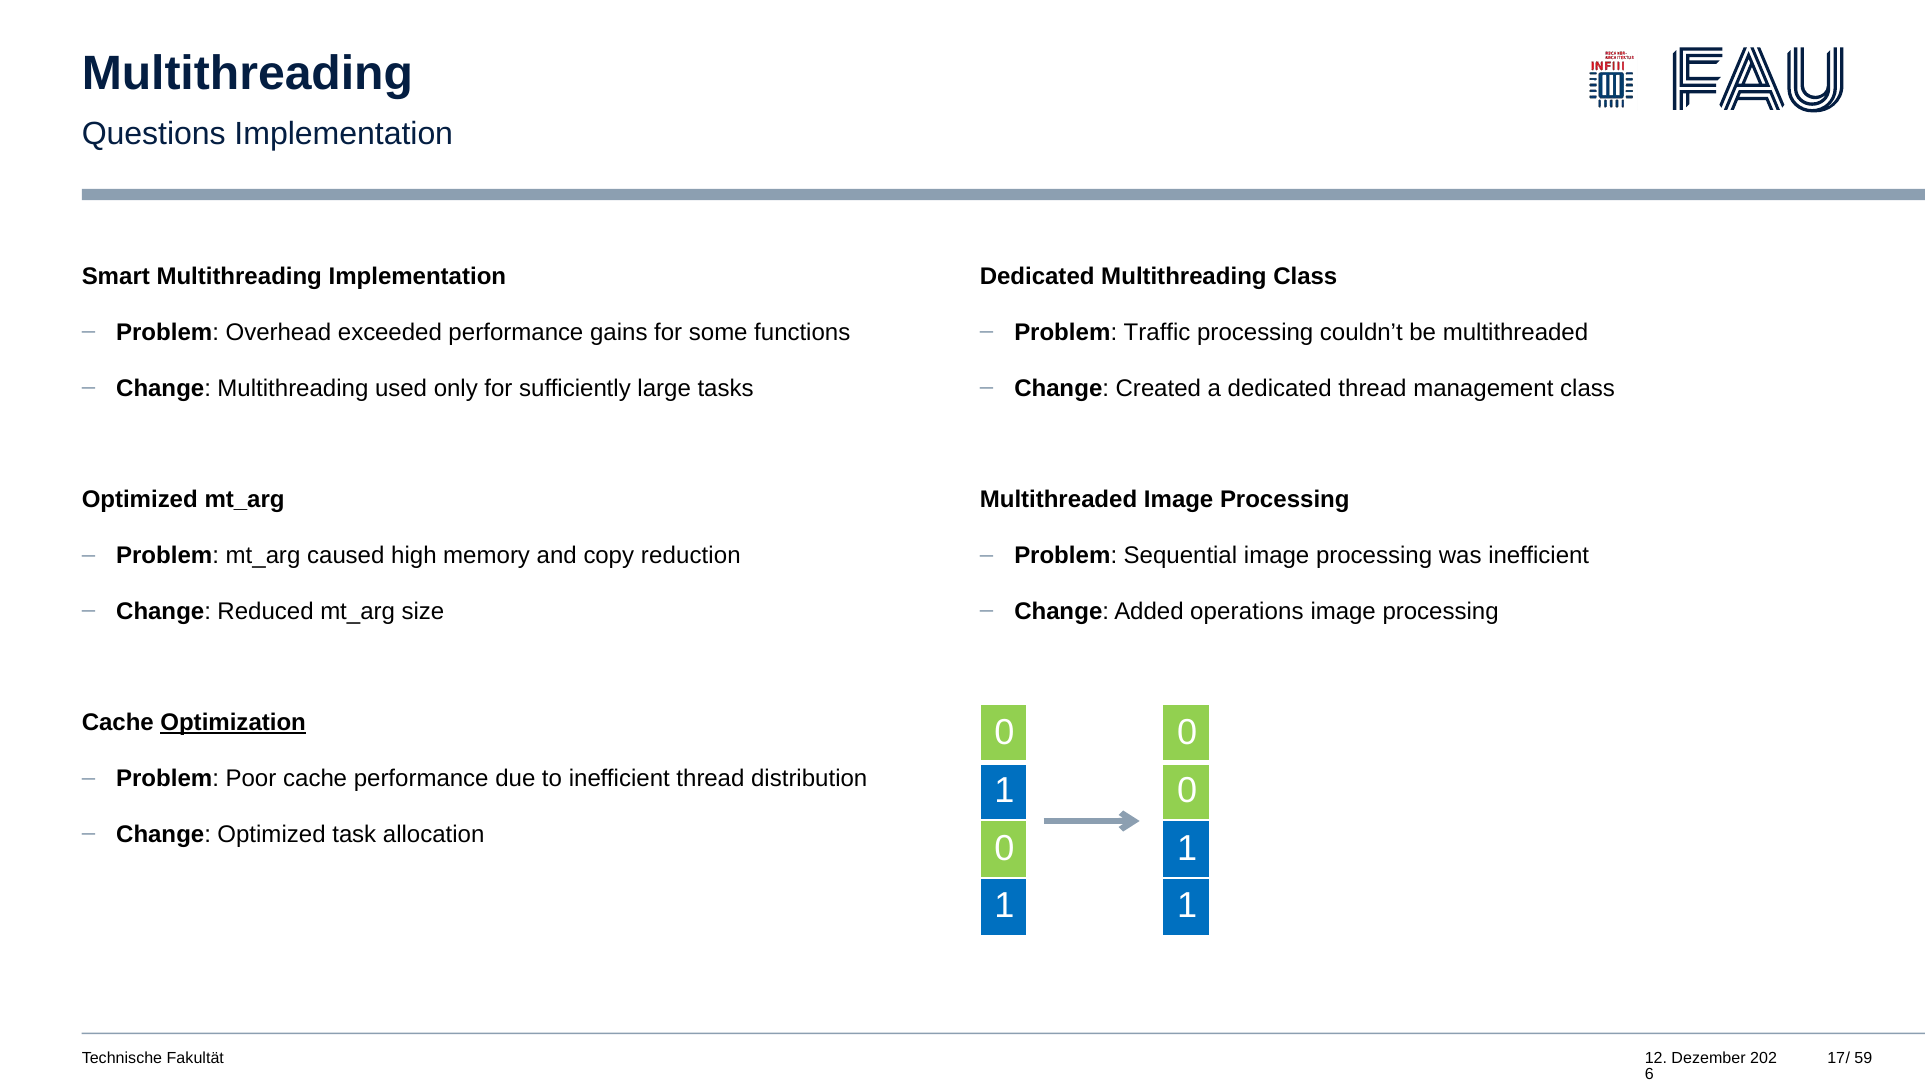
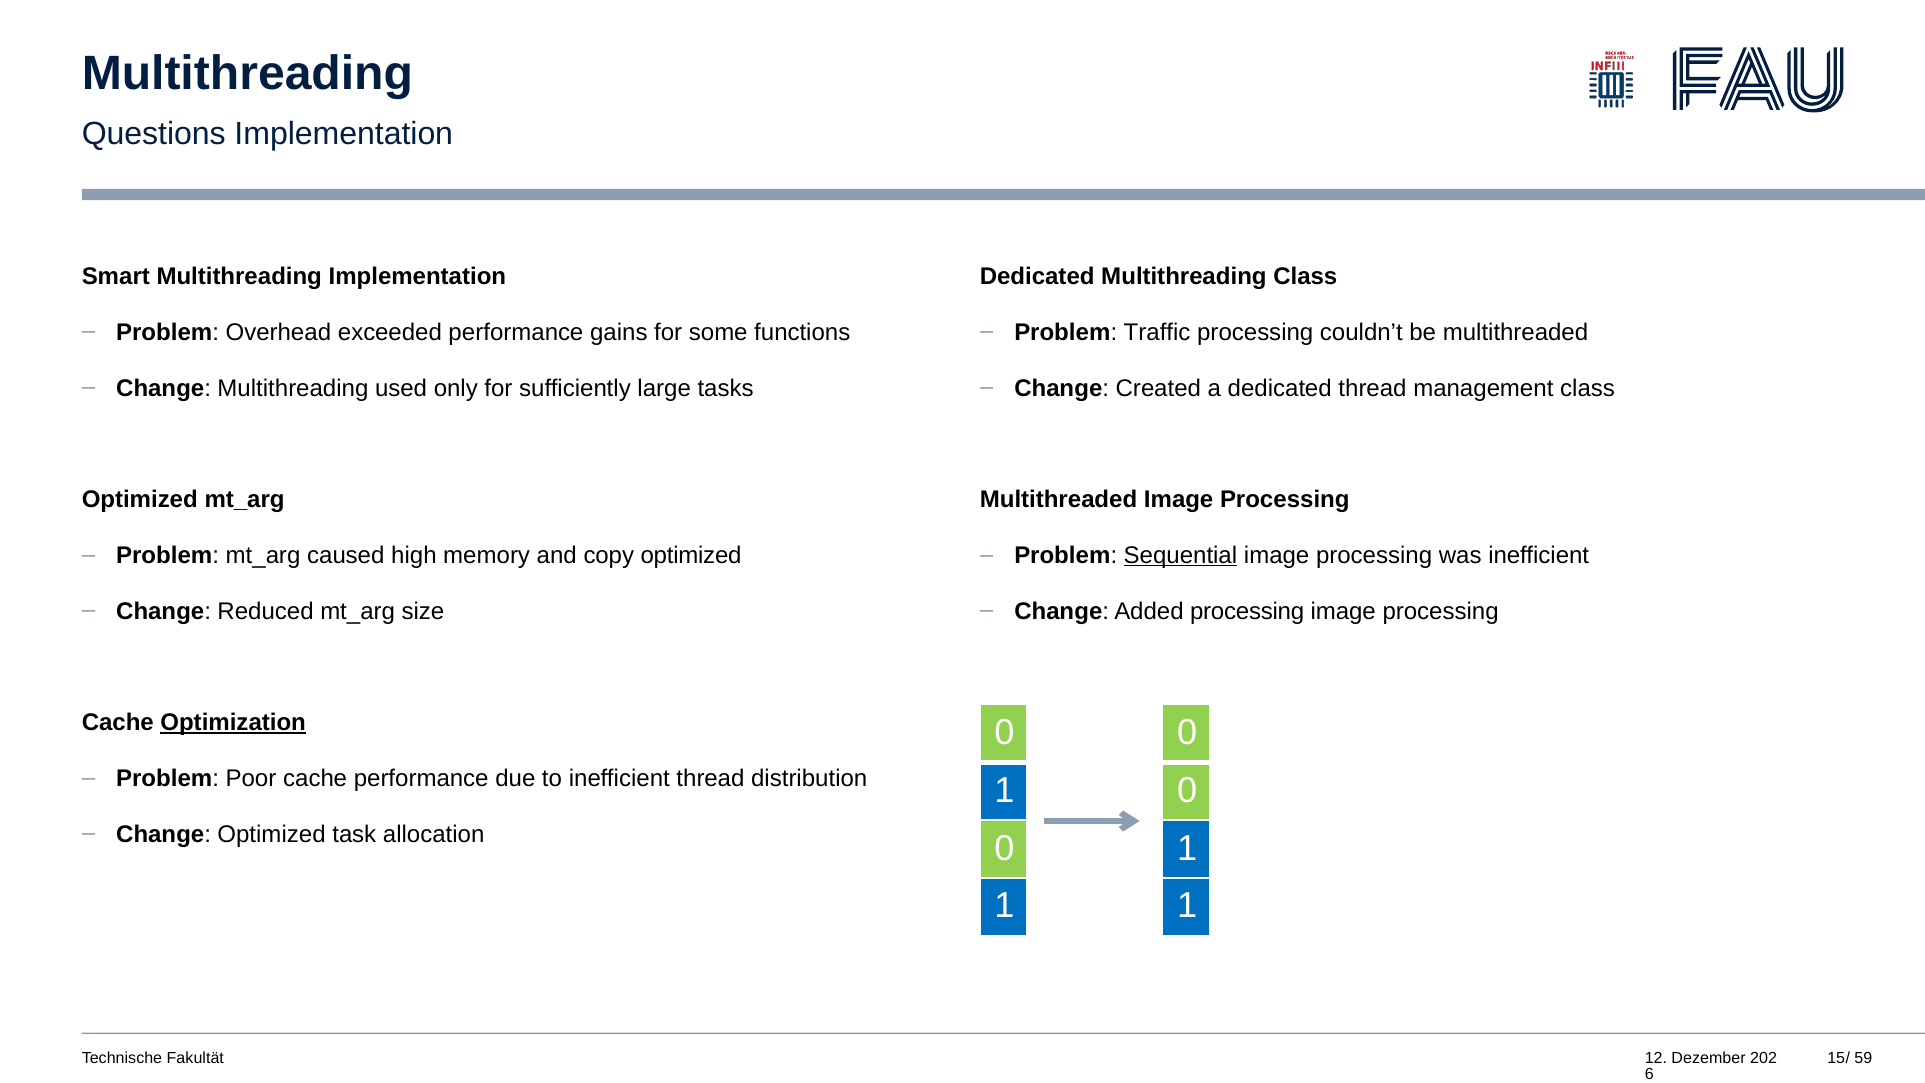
copy reduction: reduction -> optimized
Sequential underline: none -> present
Added operations: operations -> processing
17: 17 -> 15
